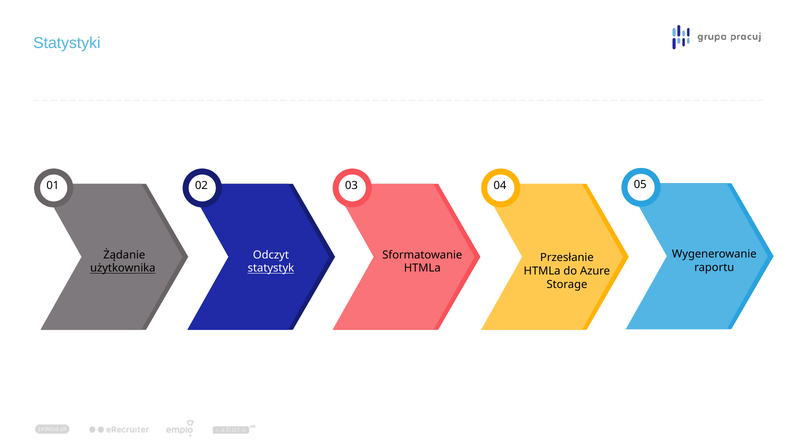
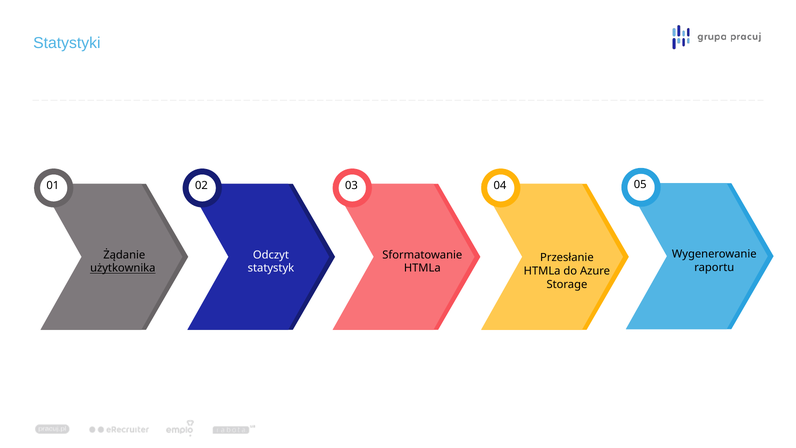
statystyk underline: present -> none
